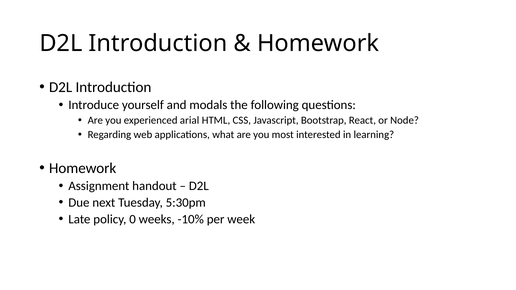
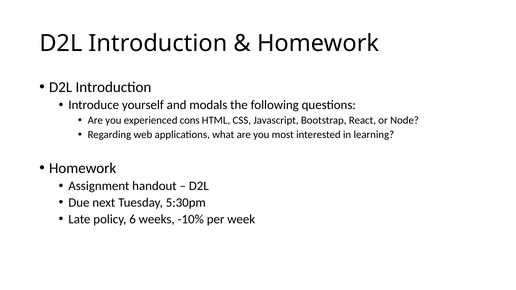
arial: arial -> cons
0: 0 -> 6
